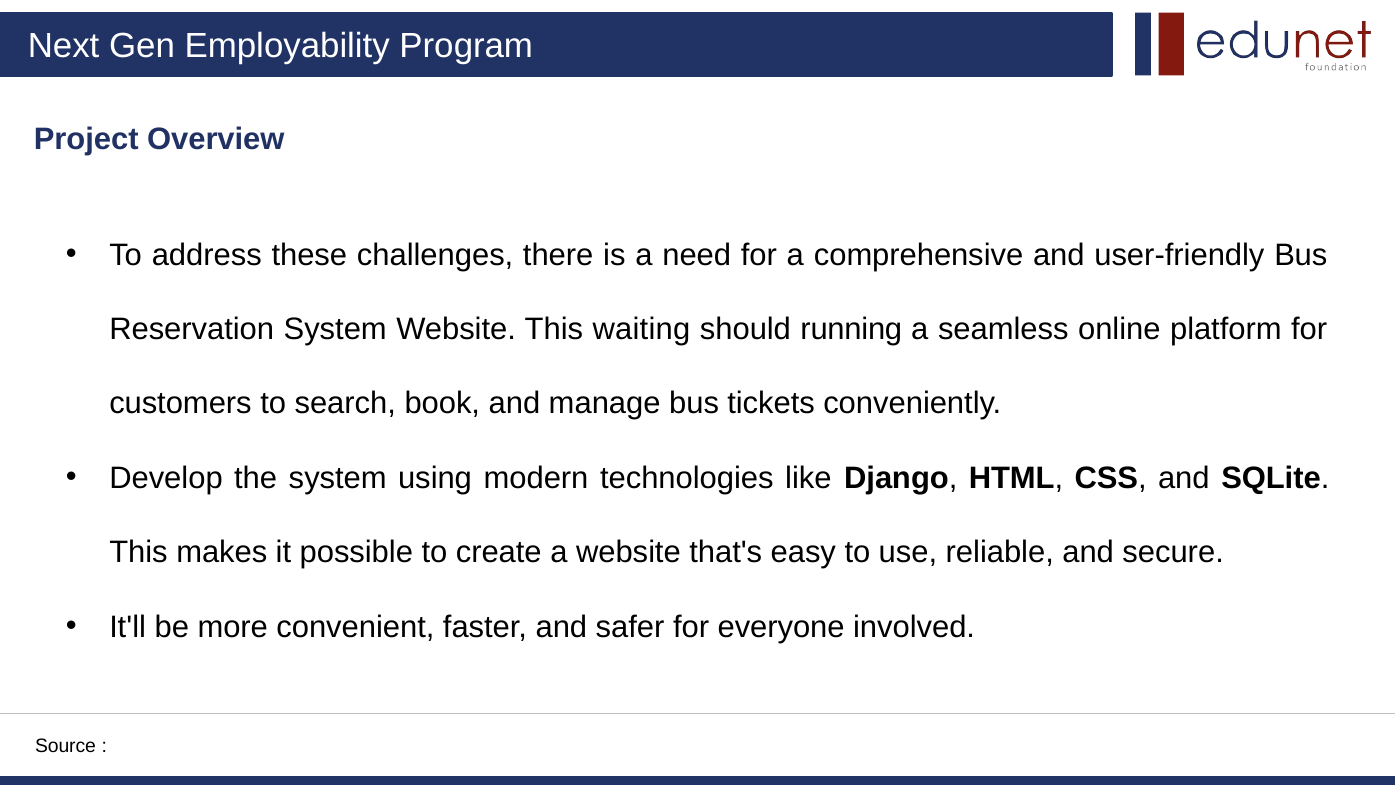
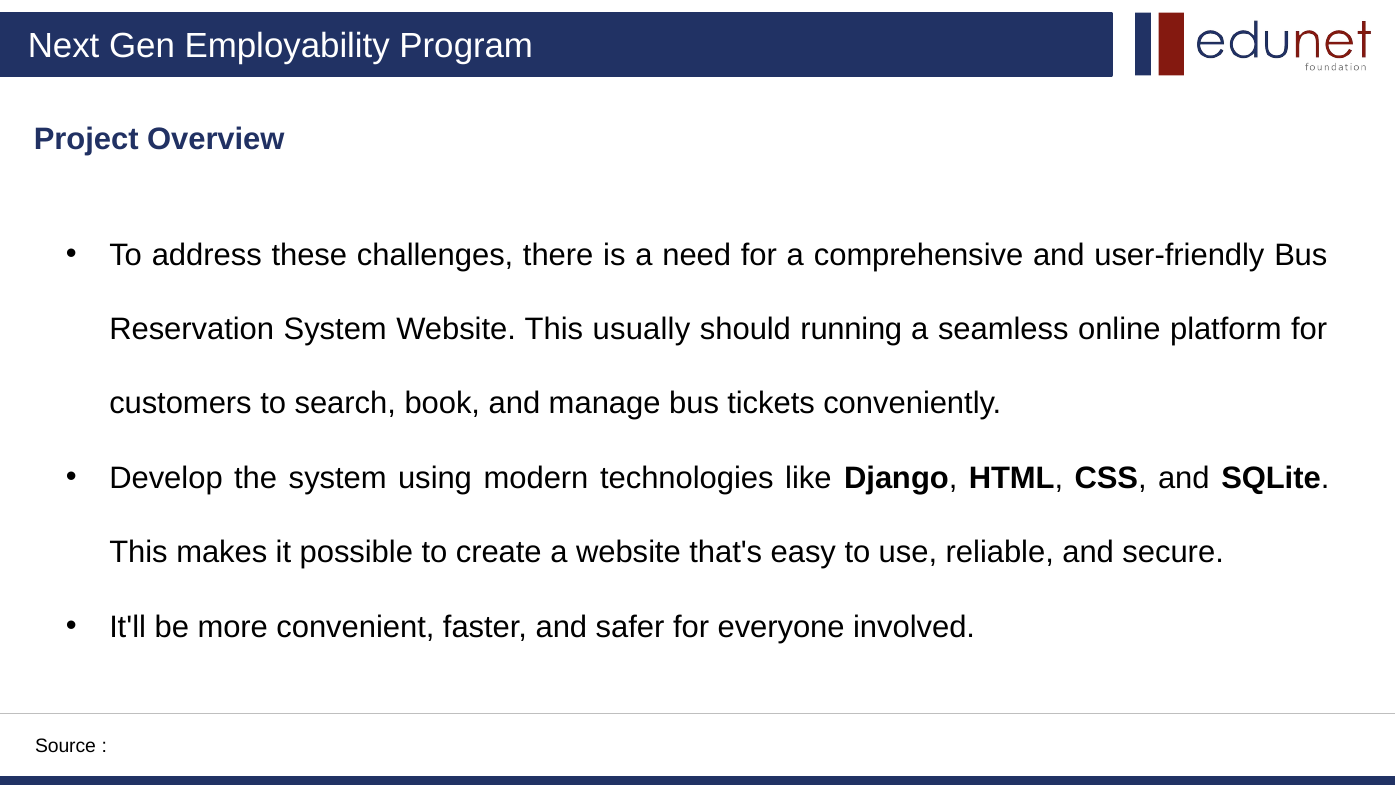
waiting: waiting -> usually
